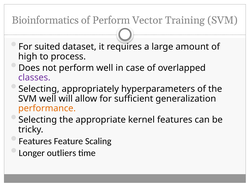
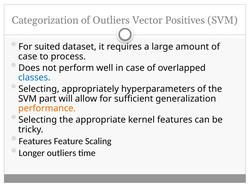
Bioinformatics: Bioinformatics -> Categorization
of Perform: Perform -> Outliers
Training: Training -> Positives
high at (28, 57): high -> case
classes colour: purple -> blue
SVM well: well -> part
